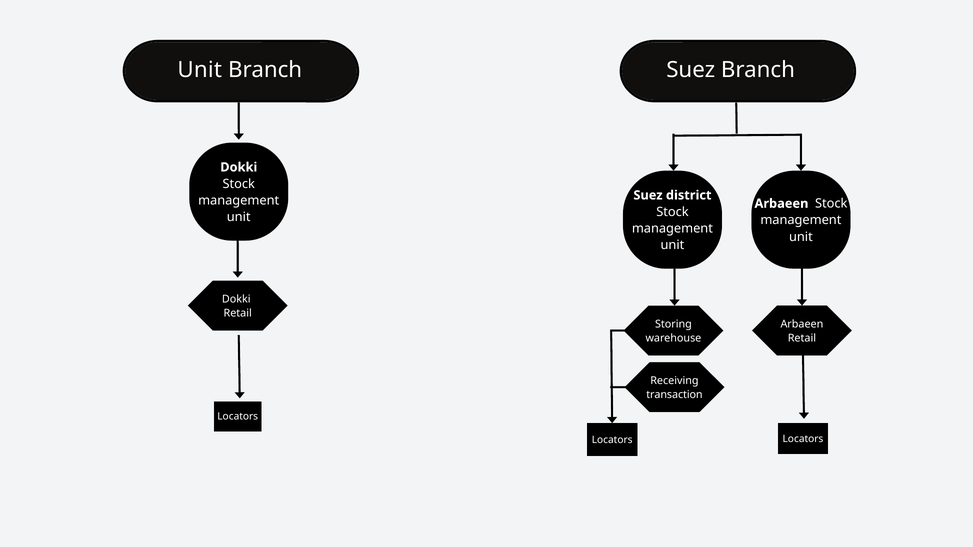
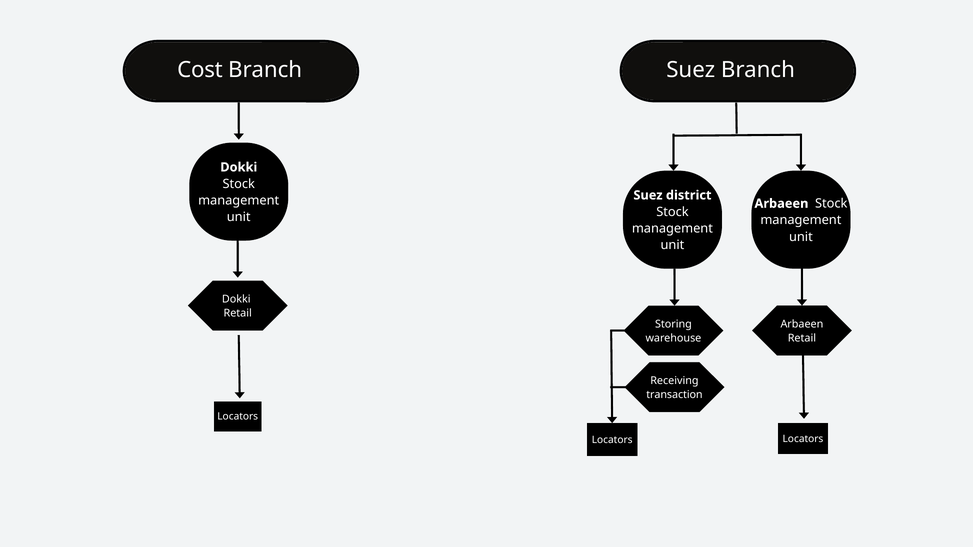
Unit at (200, 70): Unit -> Cost
